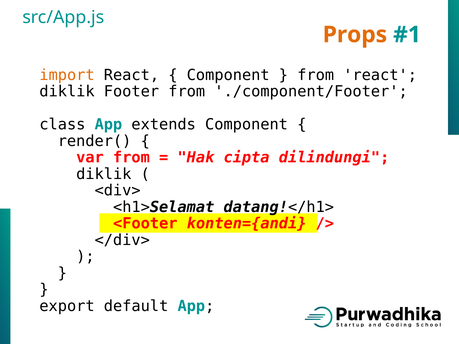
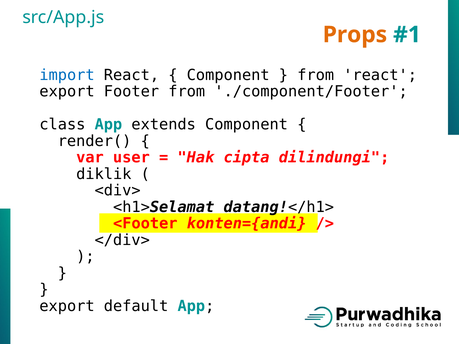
import colour: orange -> blue
diklik at (67, 92): diklik -> export
var from: from -> user
